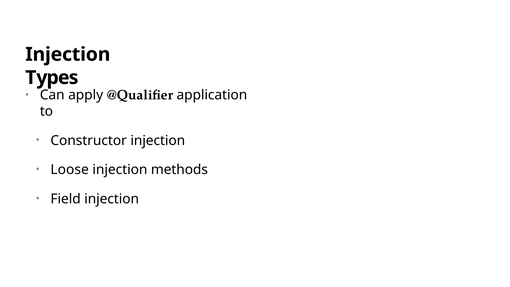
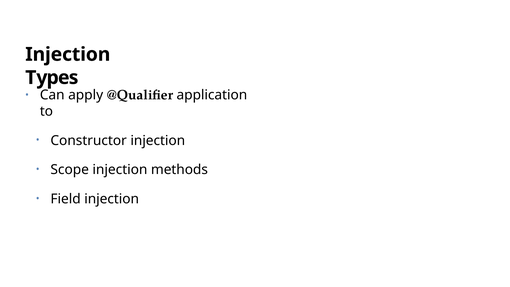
Loose: Loose -> Scope
